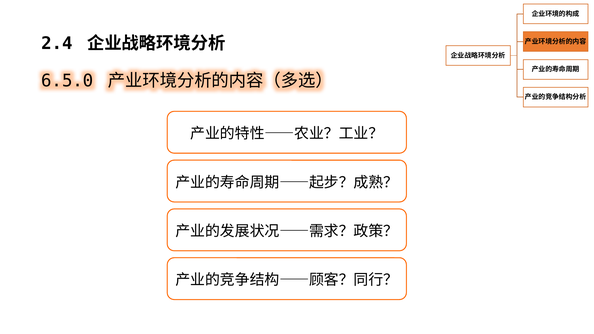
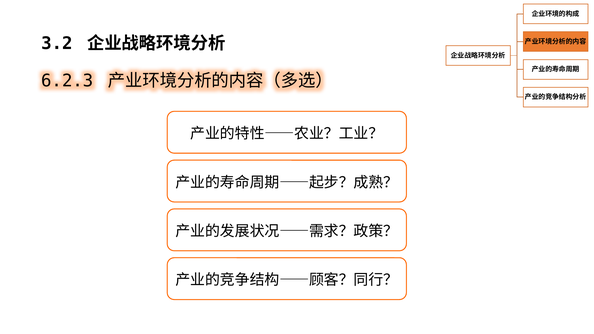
2.4: 2.4 -> 3.2
6.5.0: 6.5.0 -> 6.2.3
